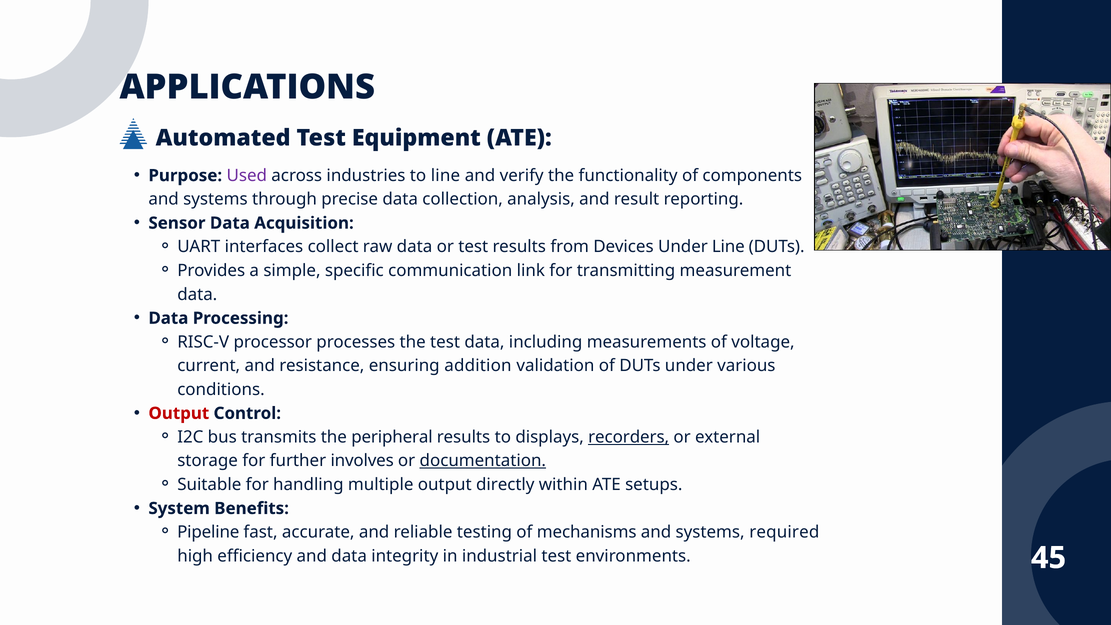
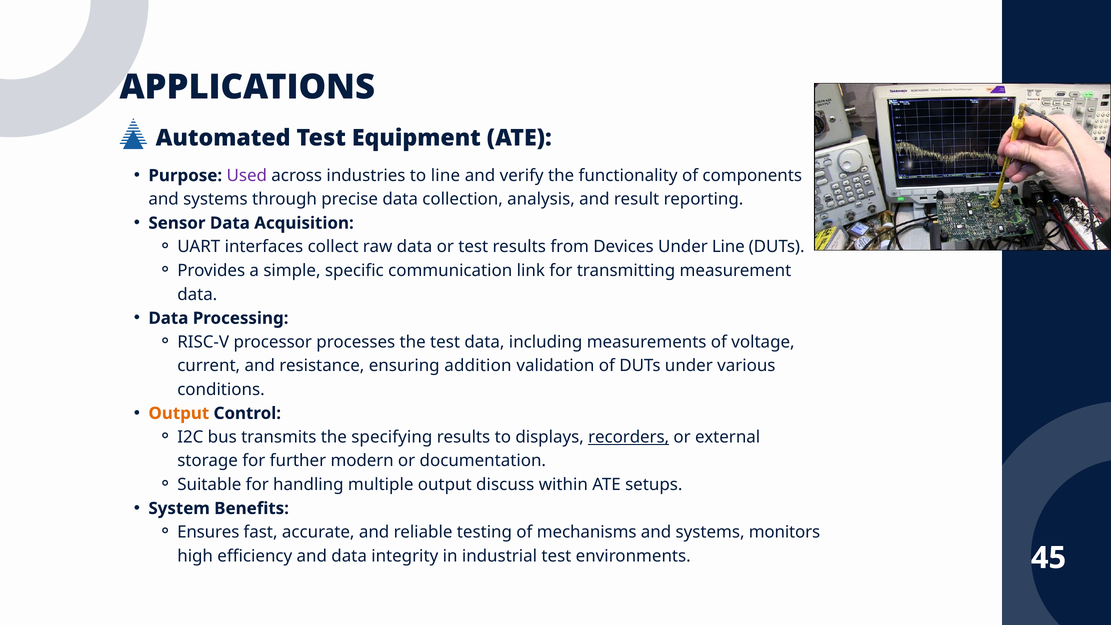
Output at (179, 413) colour: red -> orange
peripheral: peripheral -> specifying
involves: involves -> modern
documentation underline: present -> none
directly: directly -> discuss
Pipeline: Pipeline -> Ensures
required: required -> monitors
